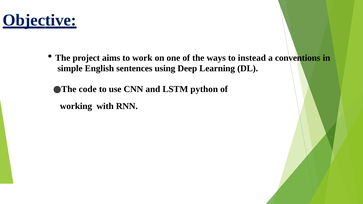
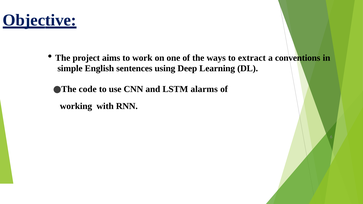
instead: instead -> extract
python: python -> alarms
